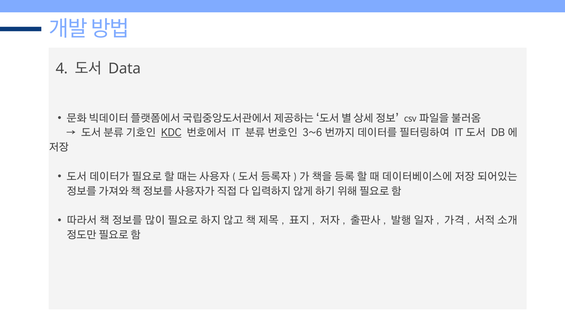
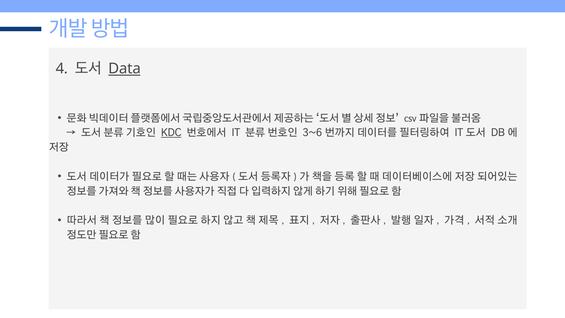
Data underline: none -> present
